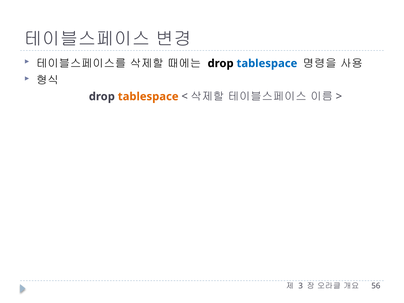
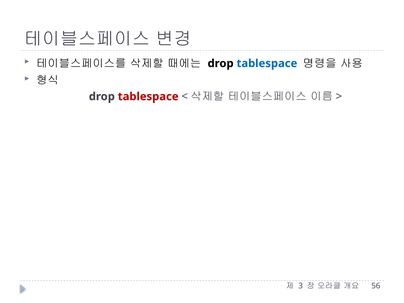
tablespace at (148, 97) colour: orange -> red
